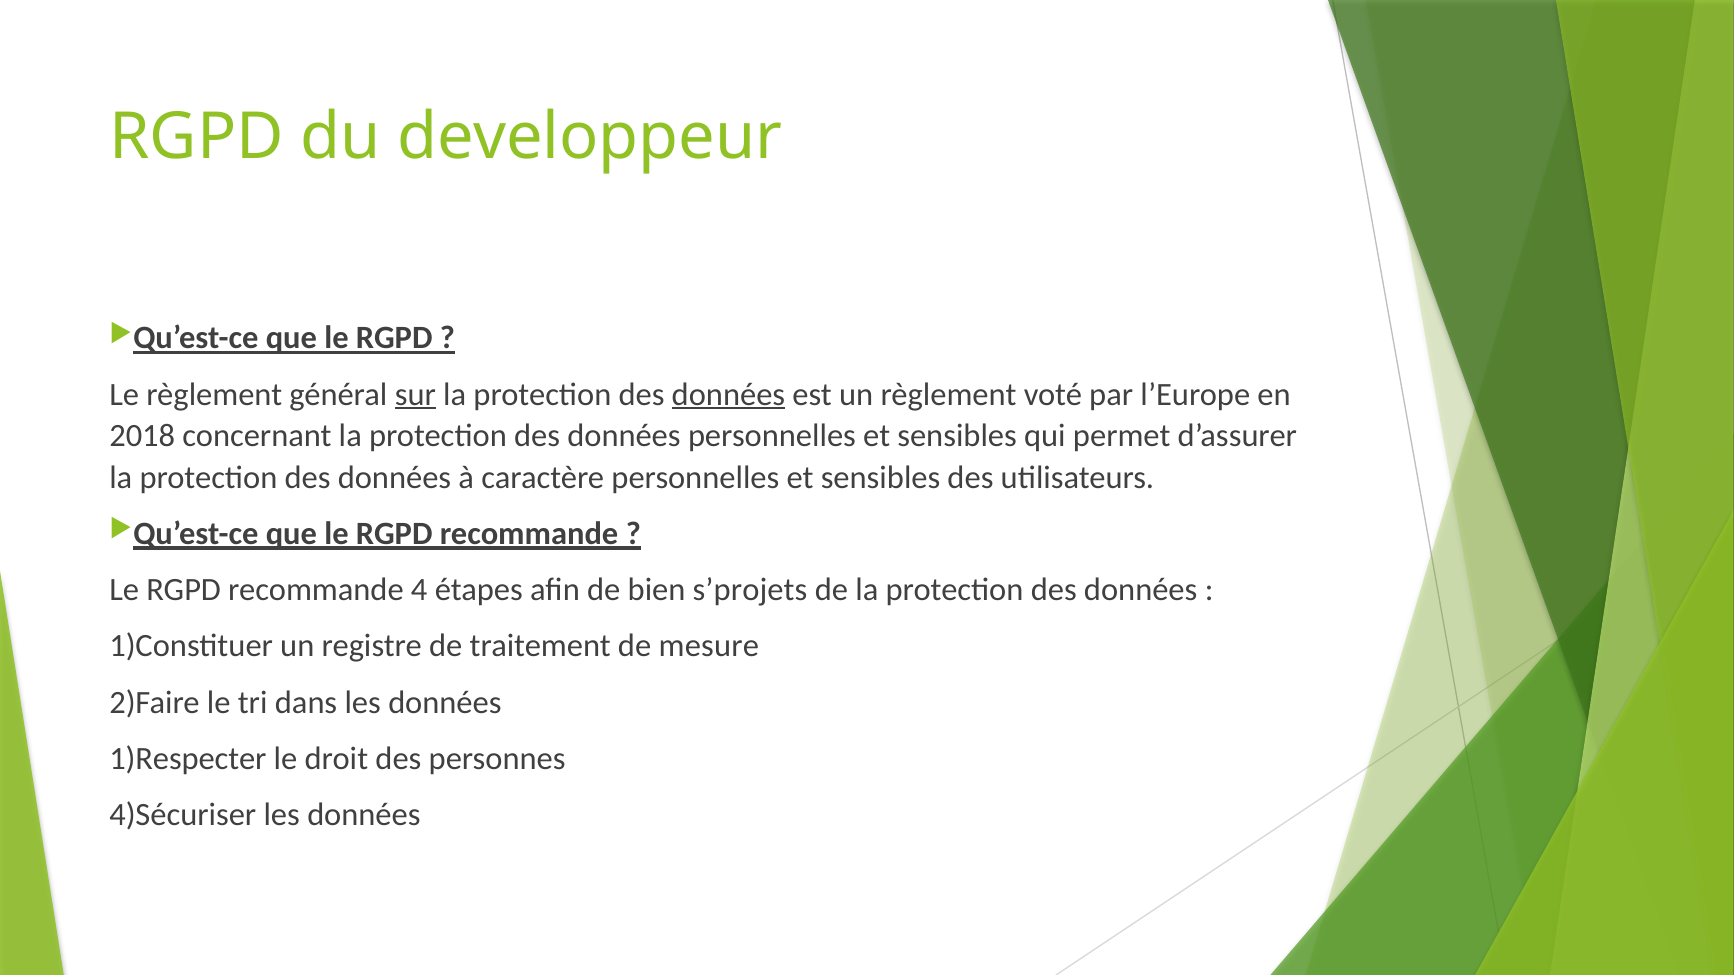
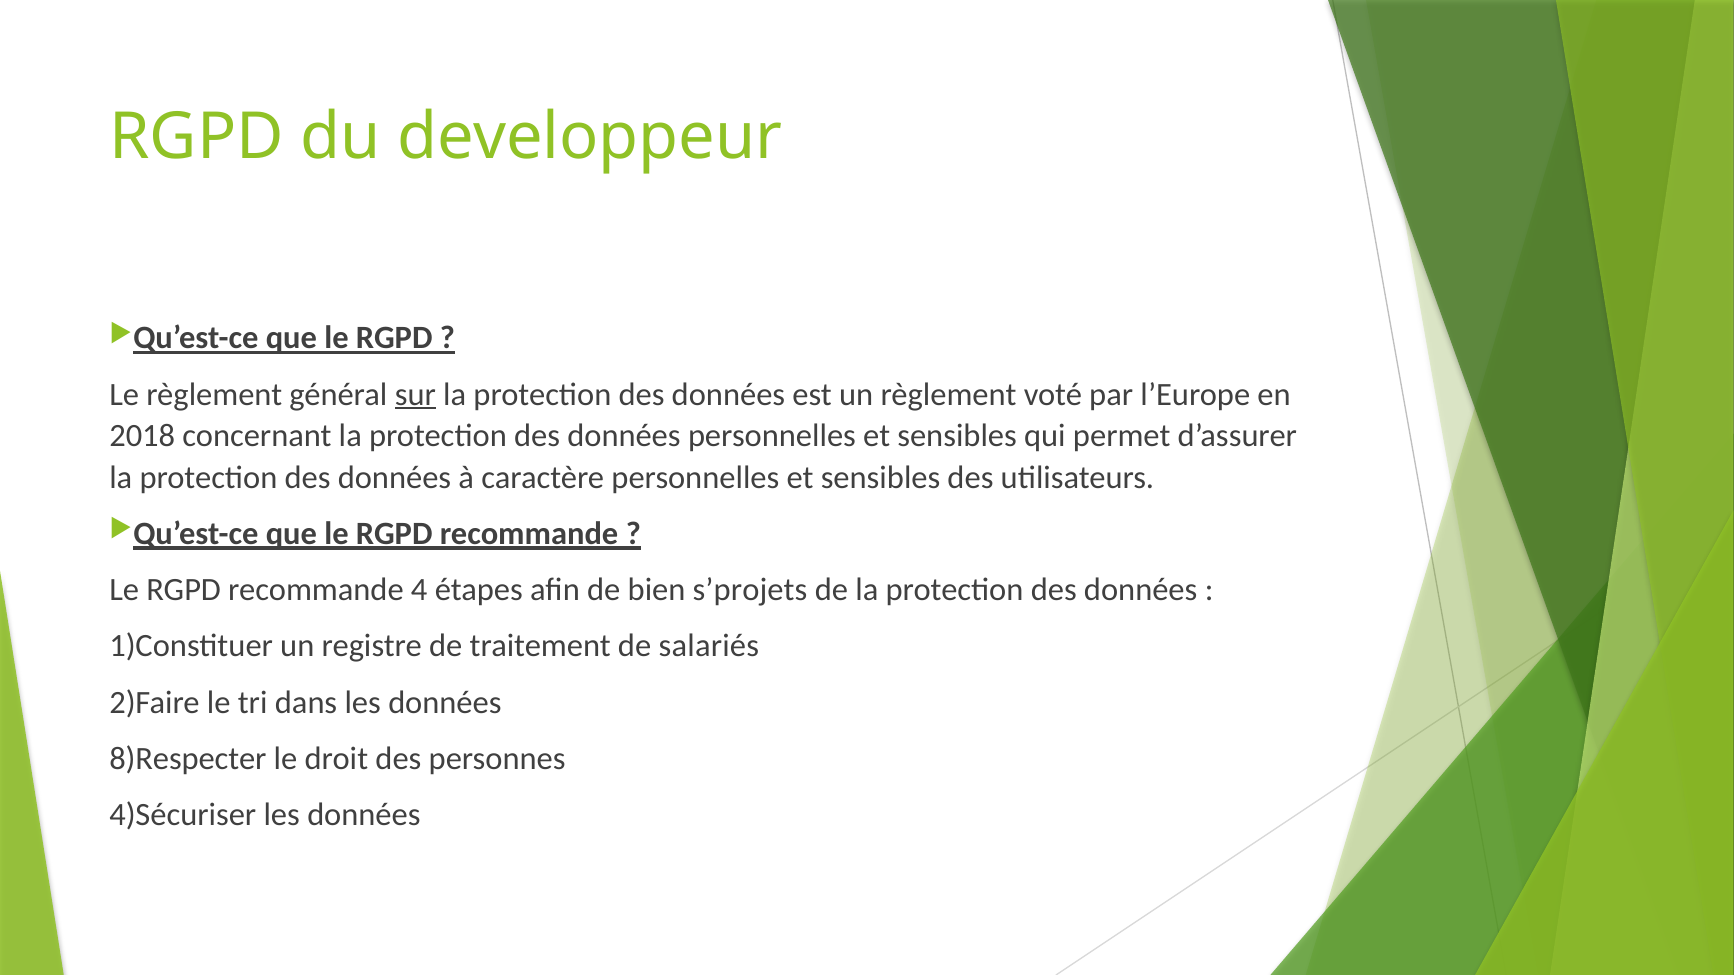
données at (728, 394) underline: present -> none
mesure: mesure -> salariés
1)Respecter: 1)Respecter -> 8)Respecter
